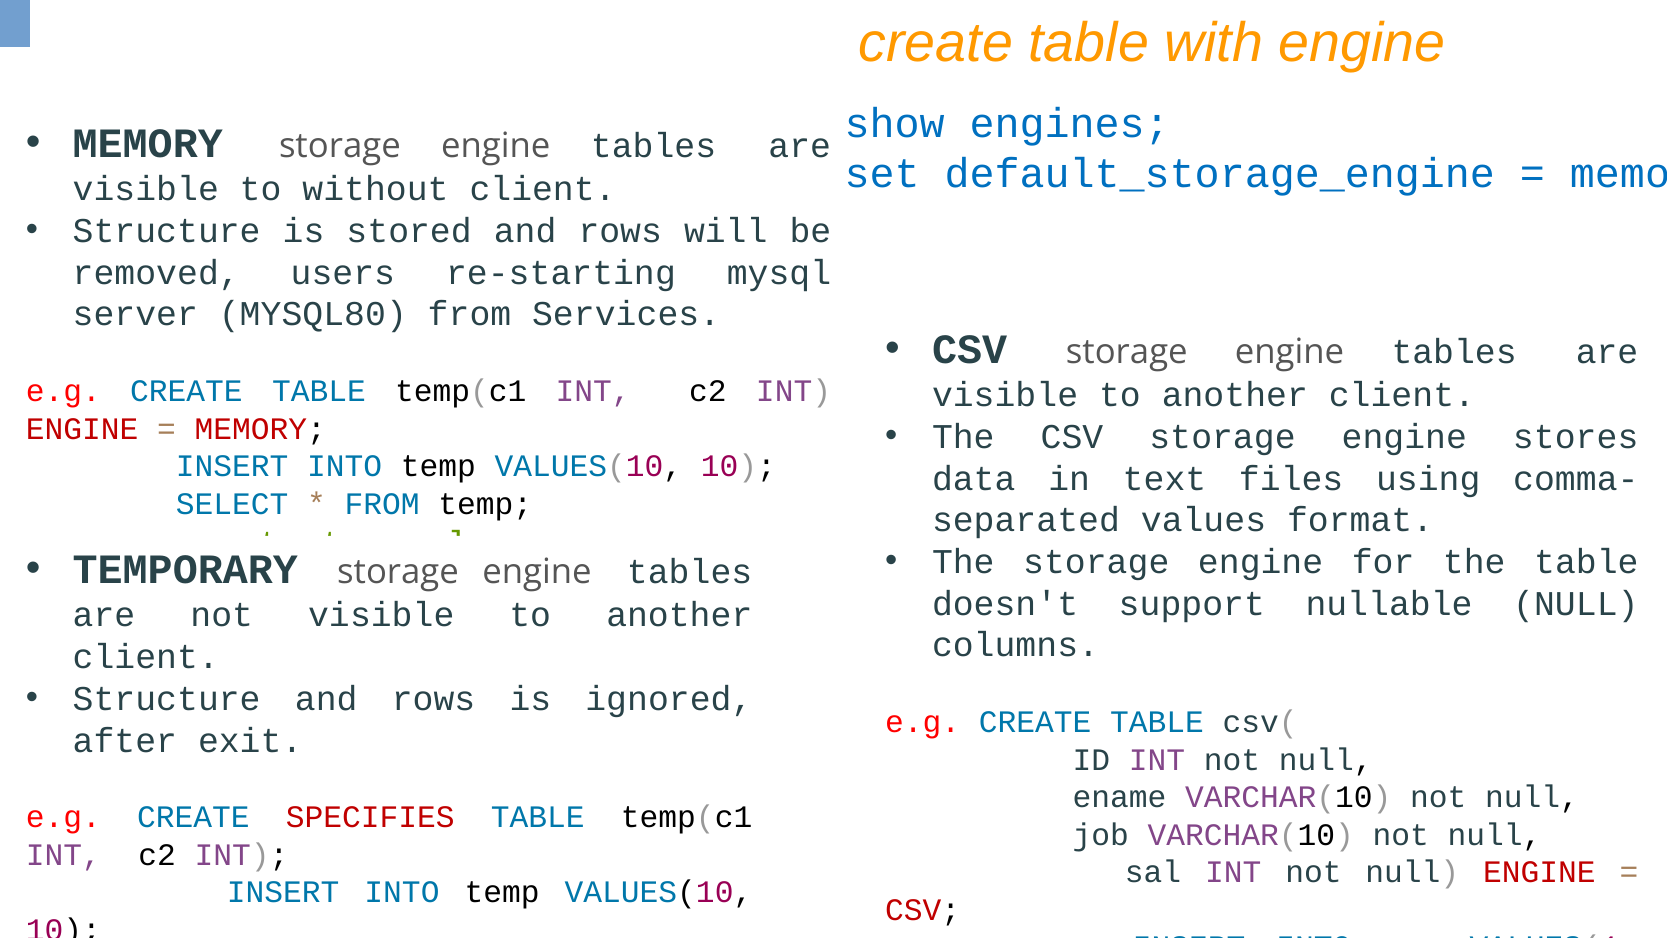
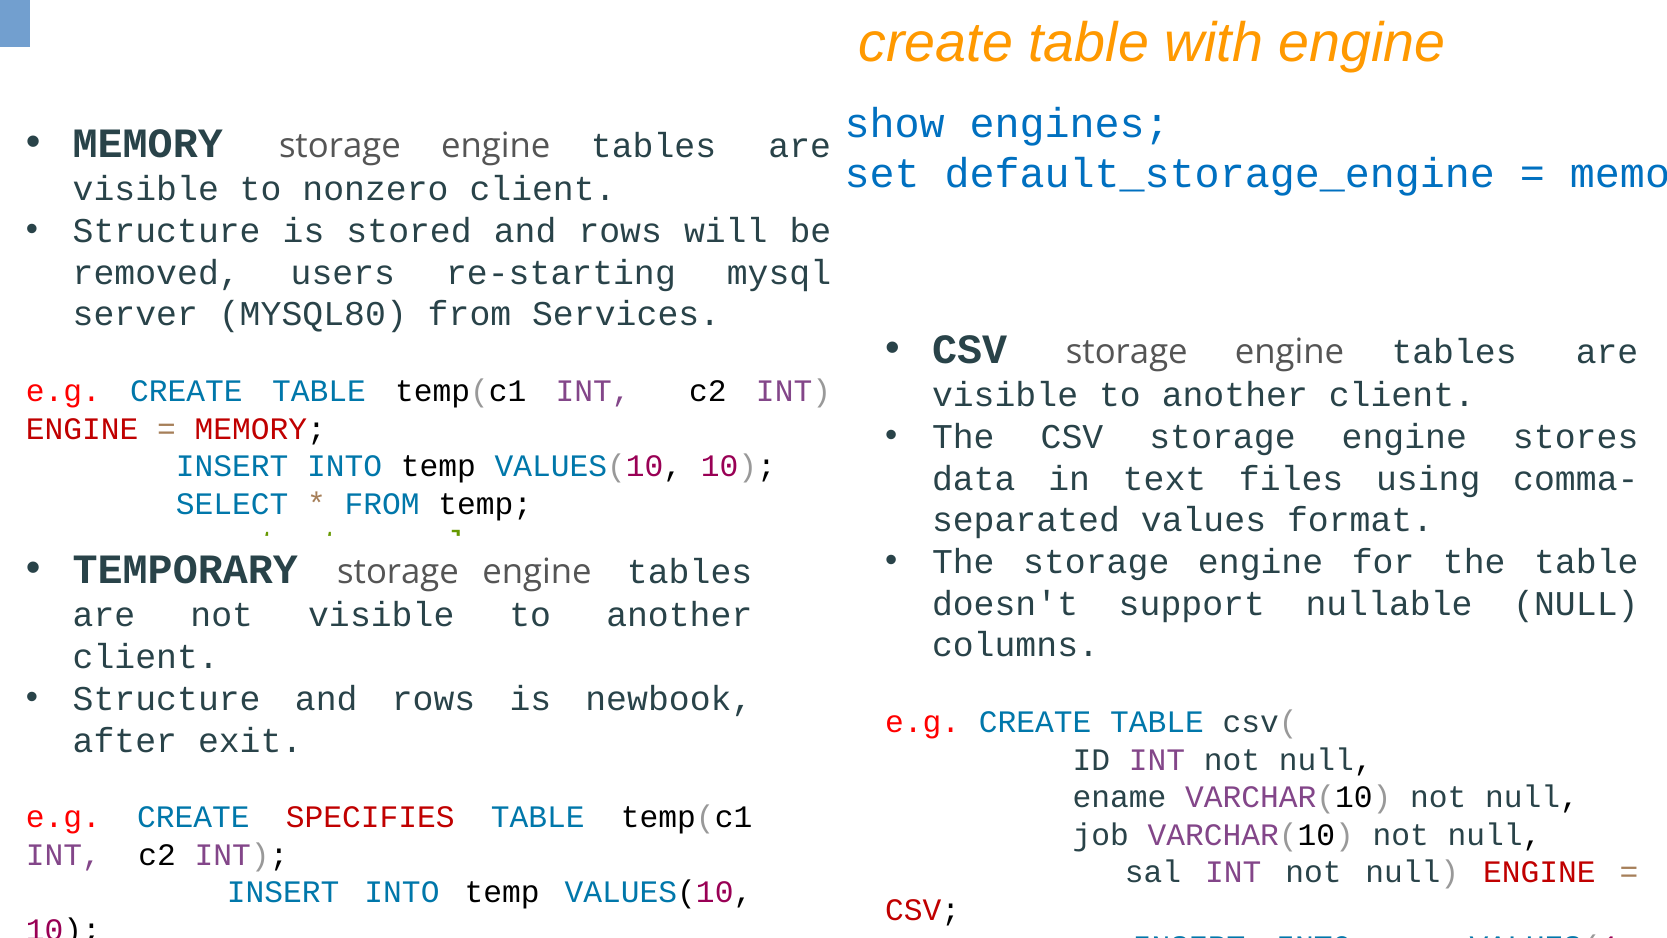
without: without -> nonzero
ignored: ignored -> newbook
